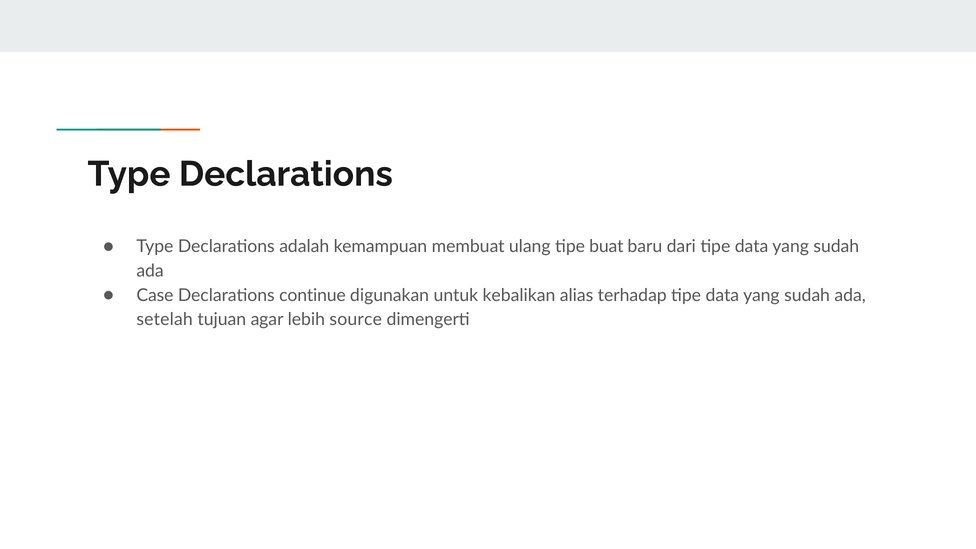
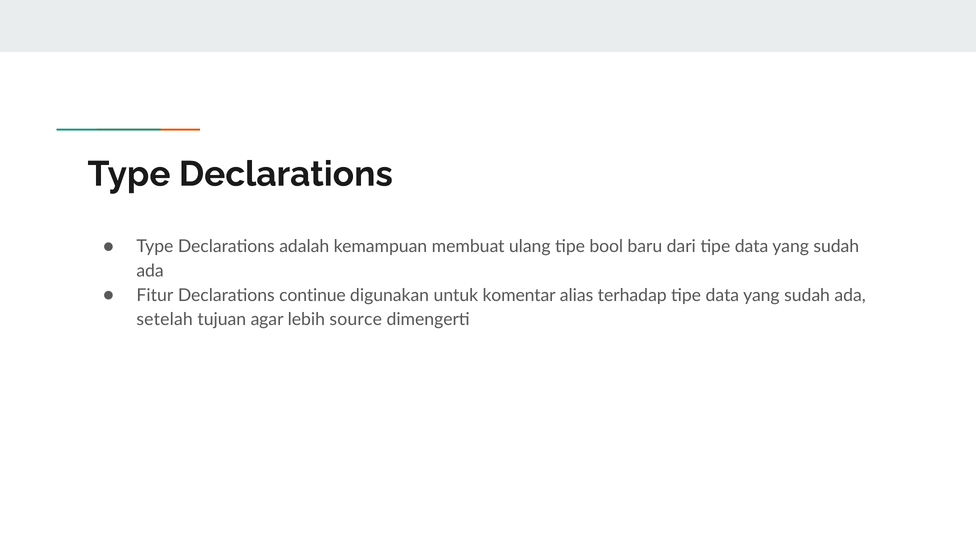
buat: buat -> bool
Case: Case -> Fitur
kebalikan: kebalikan -> komentar
